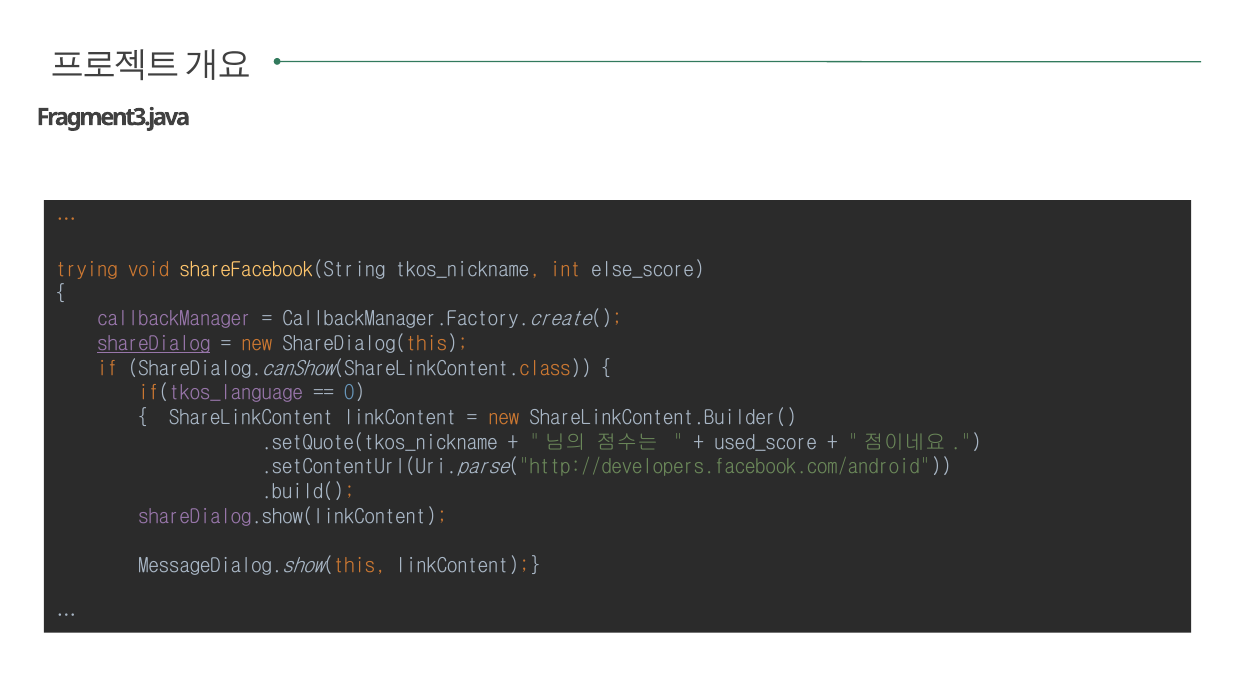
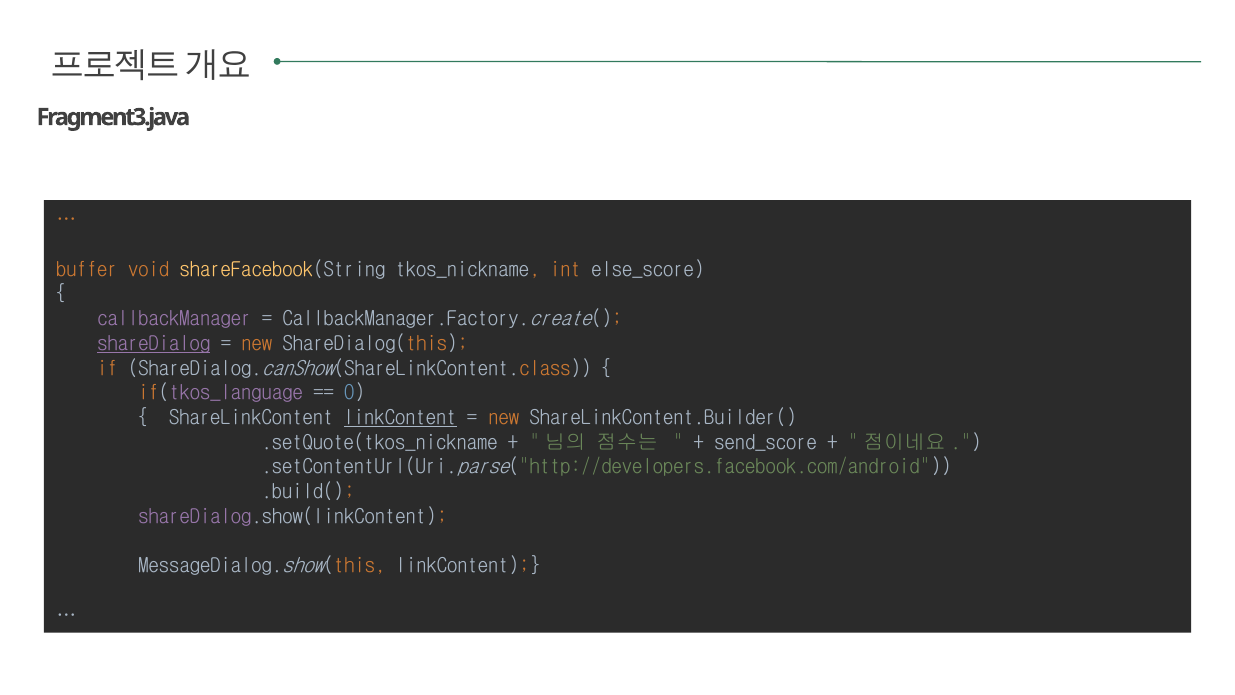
trying: trying -> buffer
linkContent at (400, 418) underline: none -> present
used_score: used_score -> send_score
